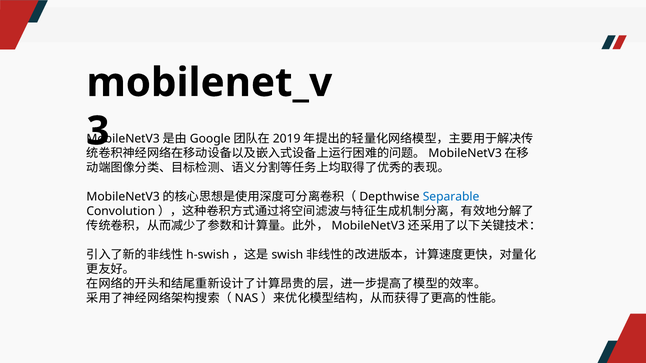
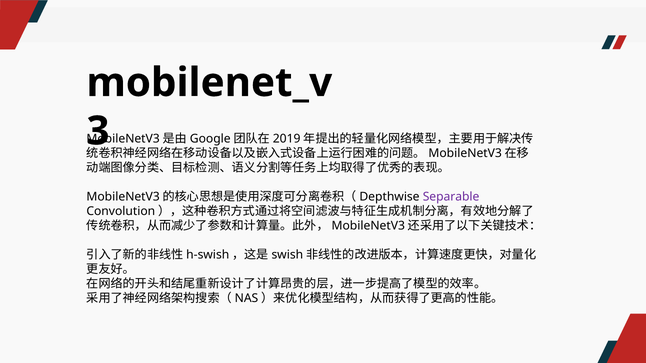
Separable colour: blue -> purple
